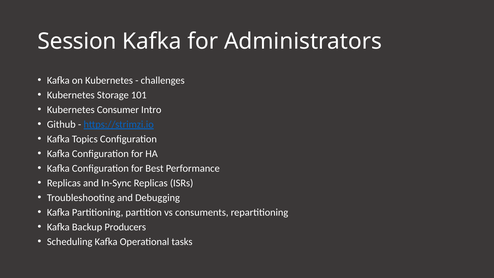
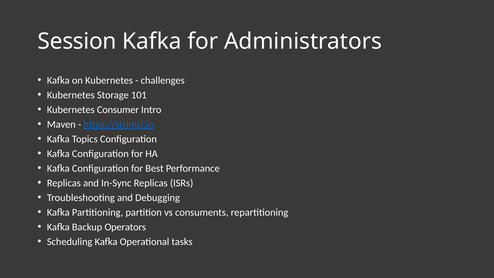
Github: Github -> Maven
Producers: Producers -> Operators
